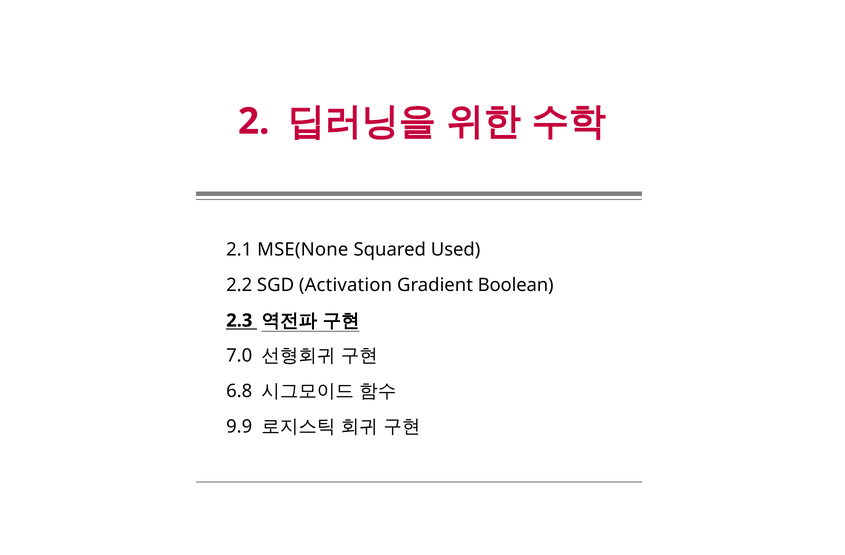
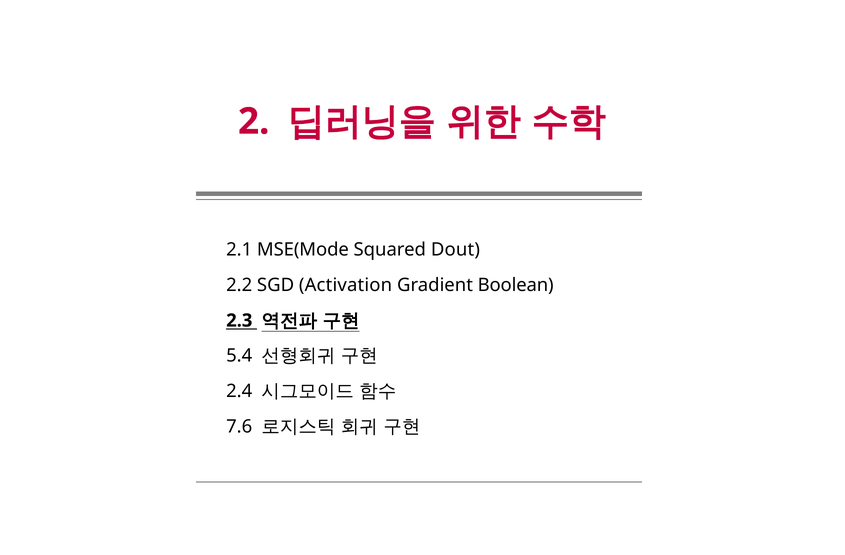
MSE(None: MSE(None -> MSE(Mode
Used: Used -> Dout
7.0: 7.0 -> 5.4
6.8: 6.8 -> 2.4
9.9: 9.9 -> 7.6
